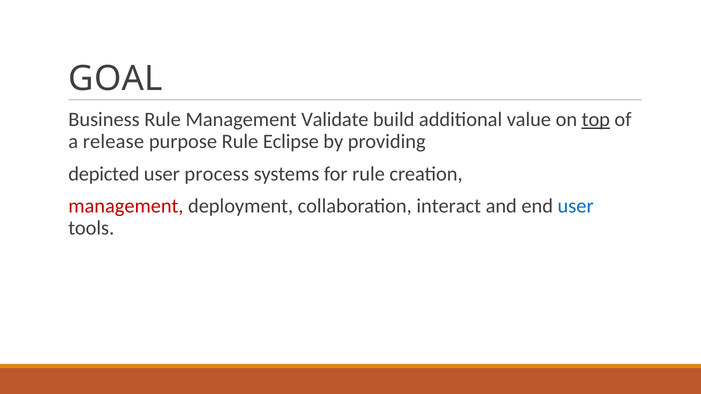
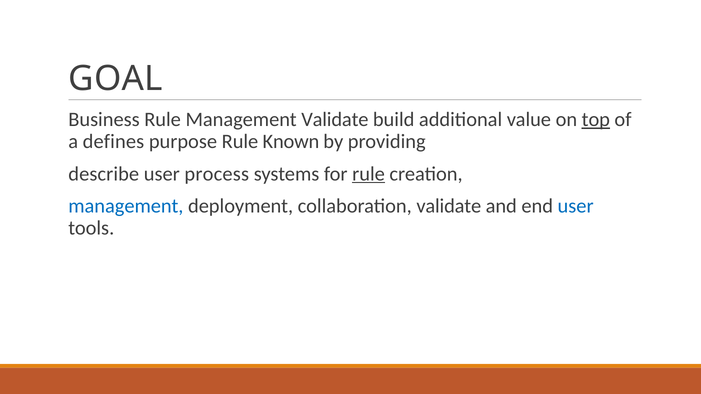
release: release -> defines
Eclipse: Eclipse -> Known
depicted: depicted -> describe
rule at (369, 174) underline: none -> present
management at (126, 206) colour: red -> blue
collaboration interact: interact -> validate
